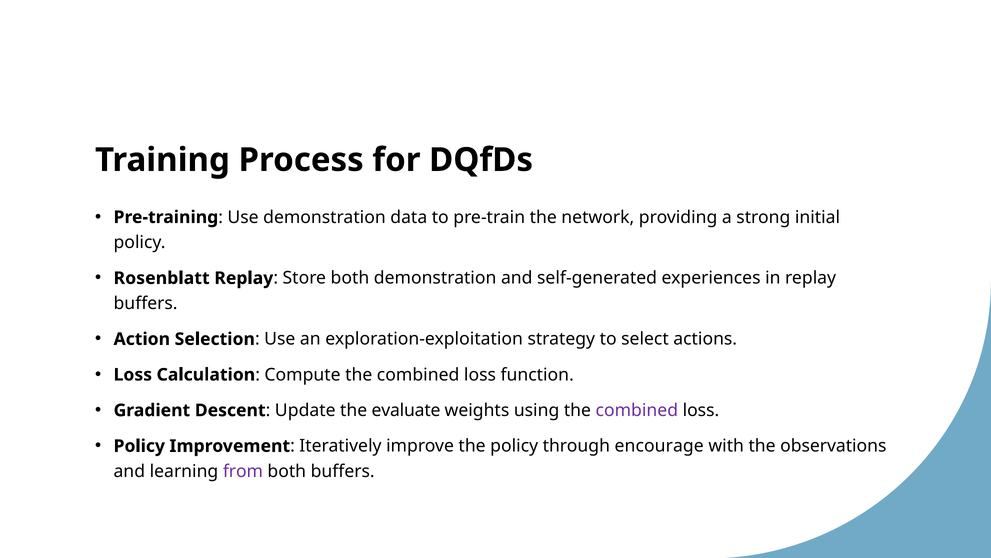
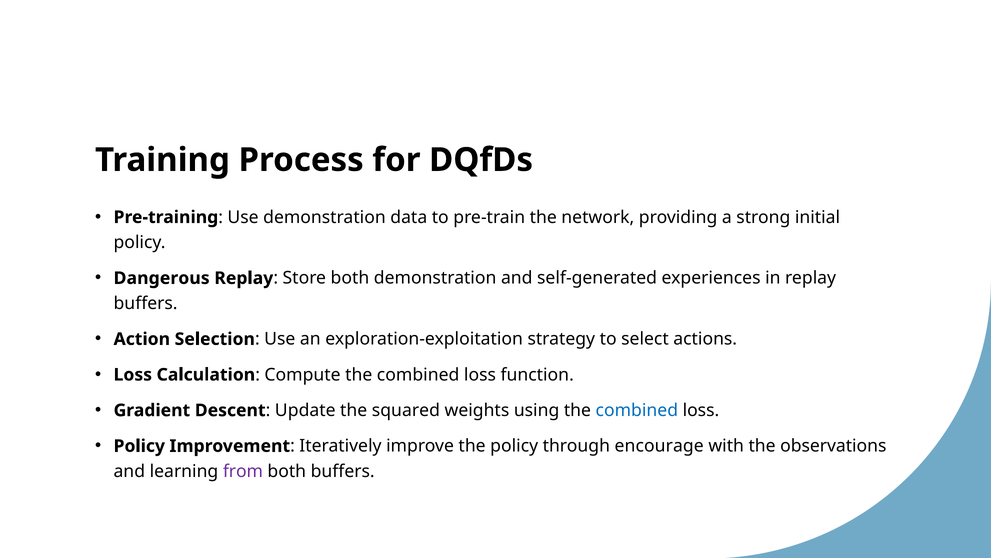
Rosenblatt: Rosenblatt -> Dangerous
evaluate: evaluate -> squared
combined at (637, 410) colour: purple -> blue
